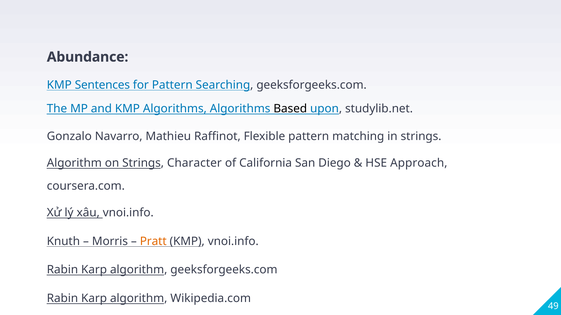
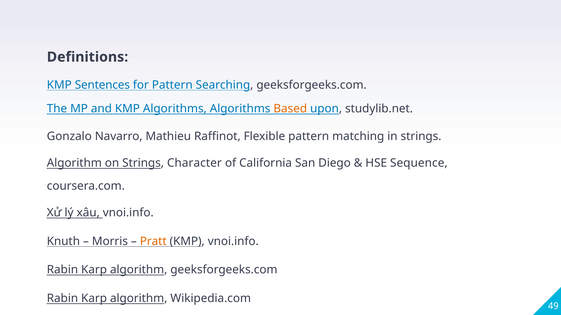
Abundance: Abundance -> Definitions
Based colour: black -> orange
Approach: Approach -> Sequence
